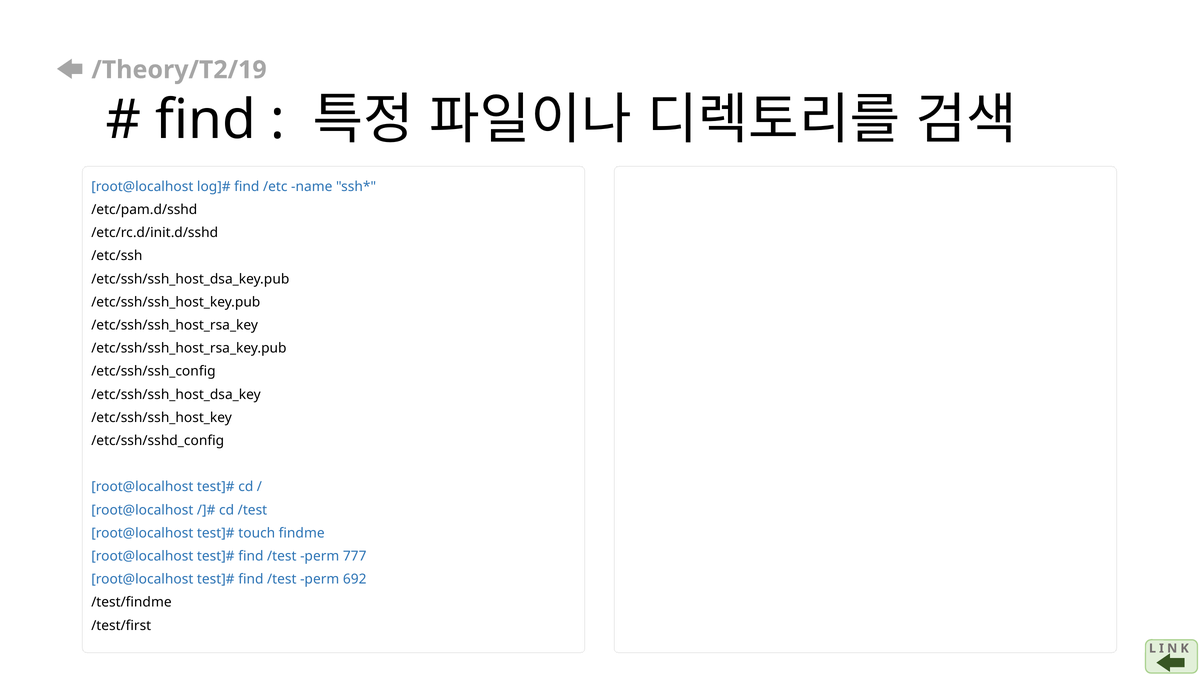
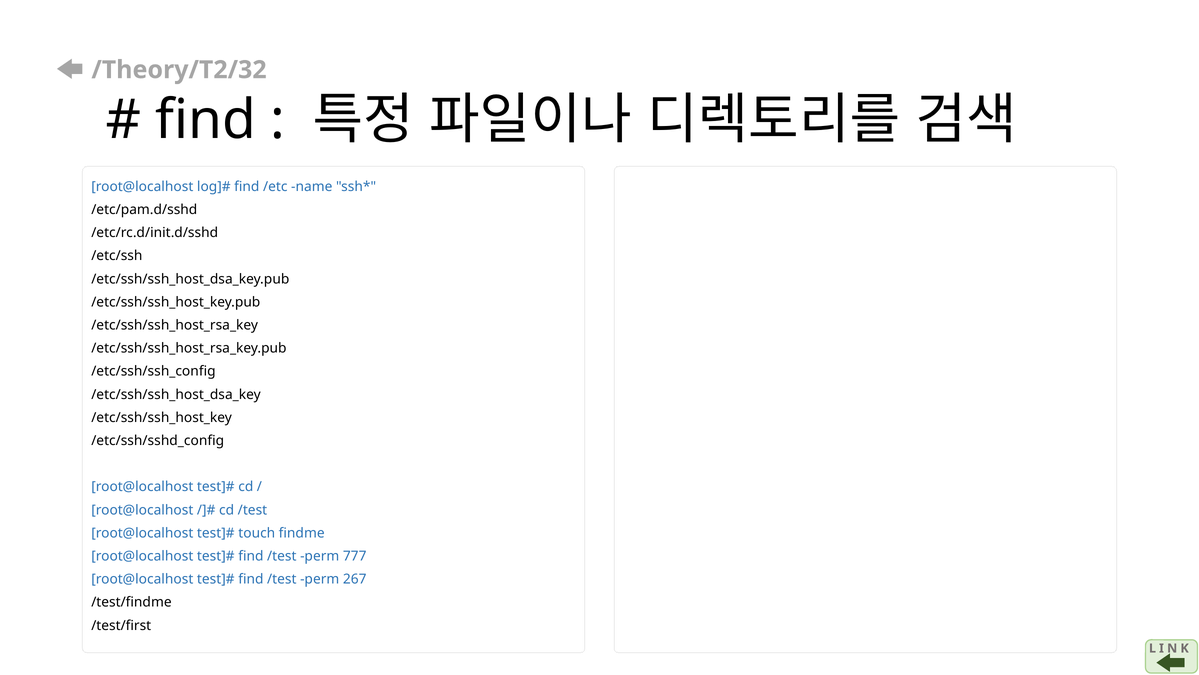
/Theory/T2/19: /Theory/T2/19 -> /Theory/T2/32
692: 692 -> 267
